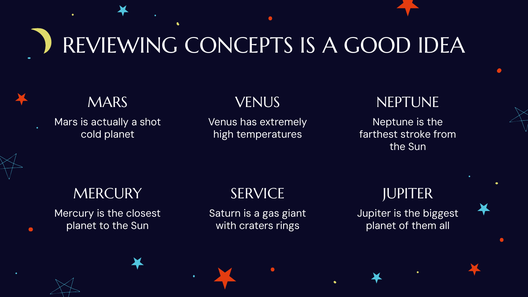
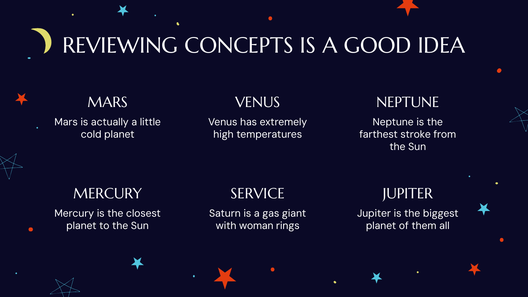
shot: shot -> little
craters: craters -> woman
